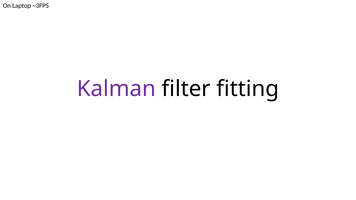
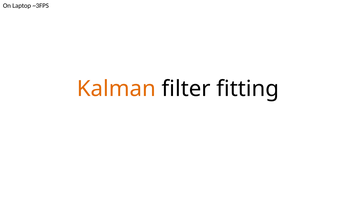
Kalman colour: purple -> orange
